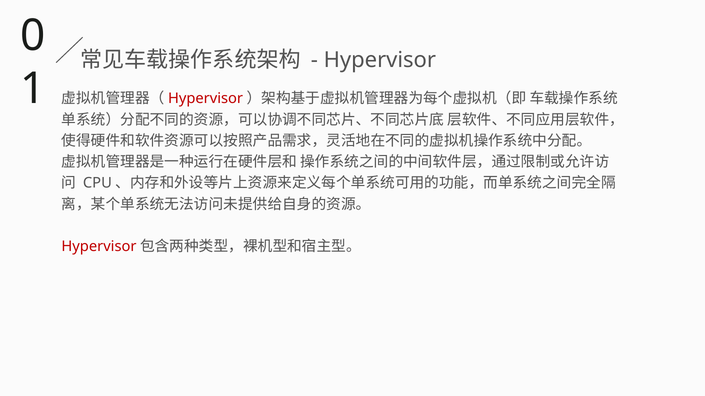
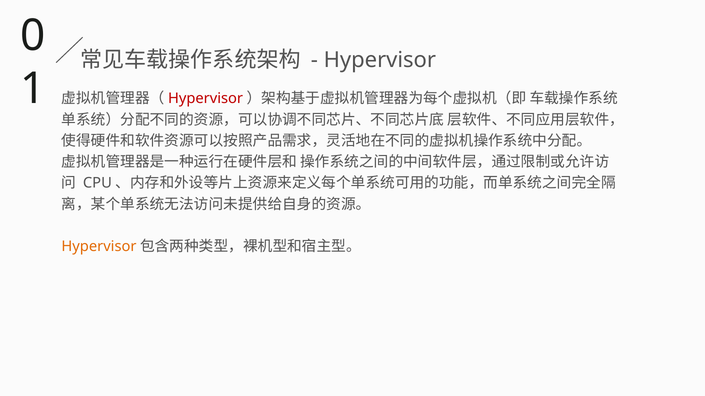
Hypervisor at (99, 247) colour: red -> orange
